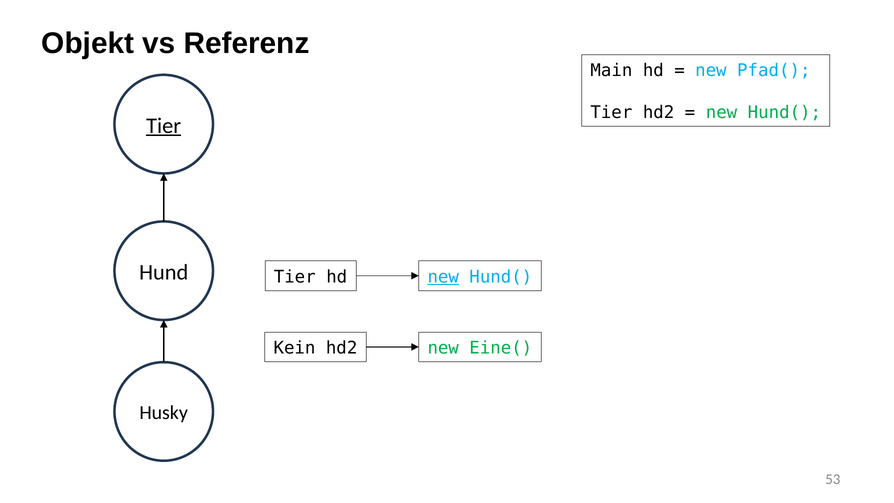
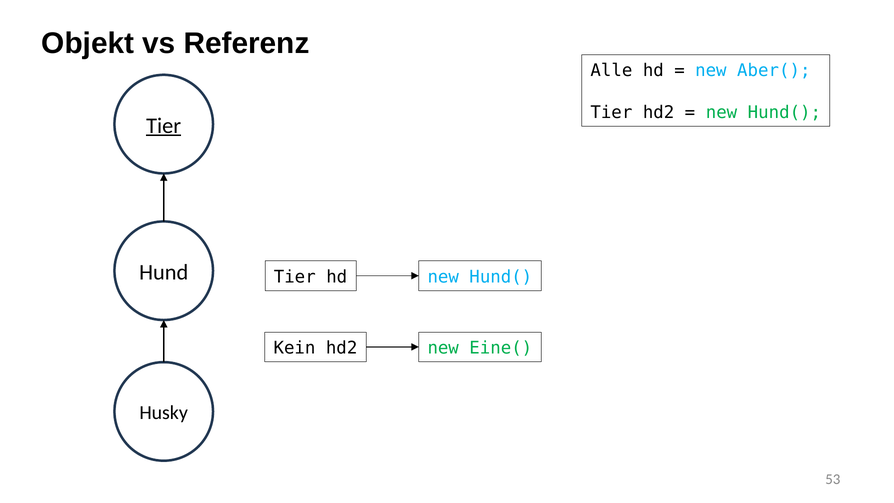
Main: Main -> Alle
Pfad(: Pfad( -> Aber(
new at (443, 277) underline: present -> none
